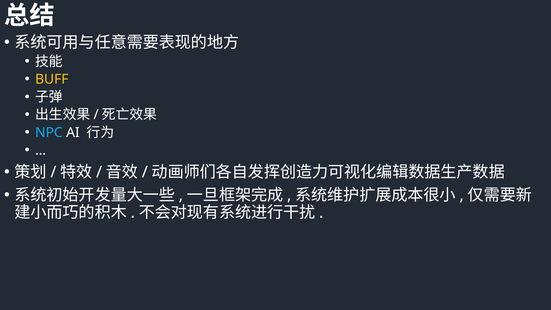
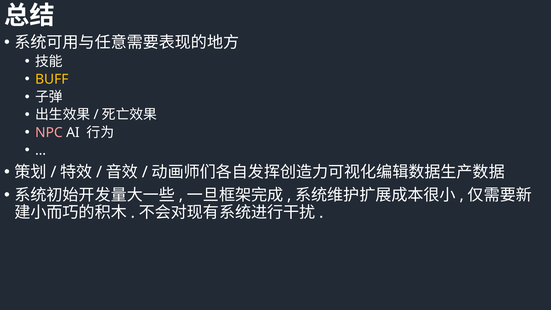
NPC colour: light blue -> pink
